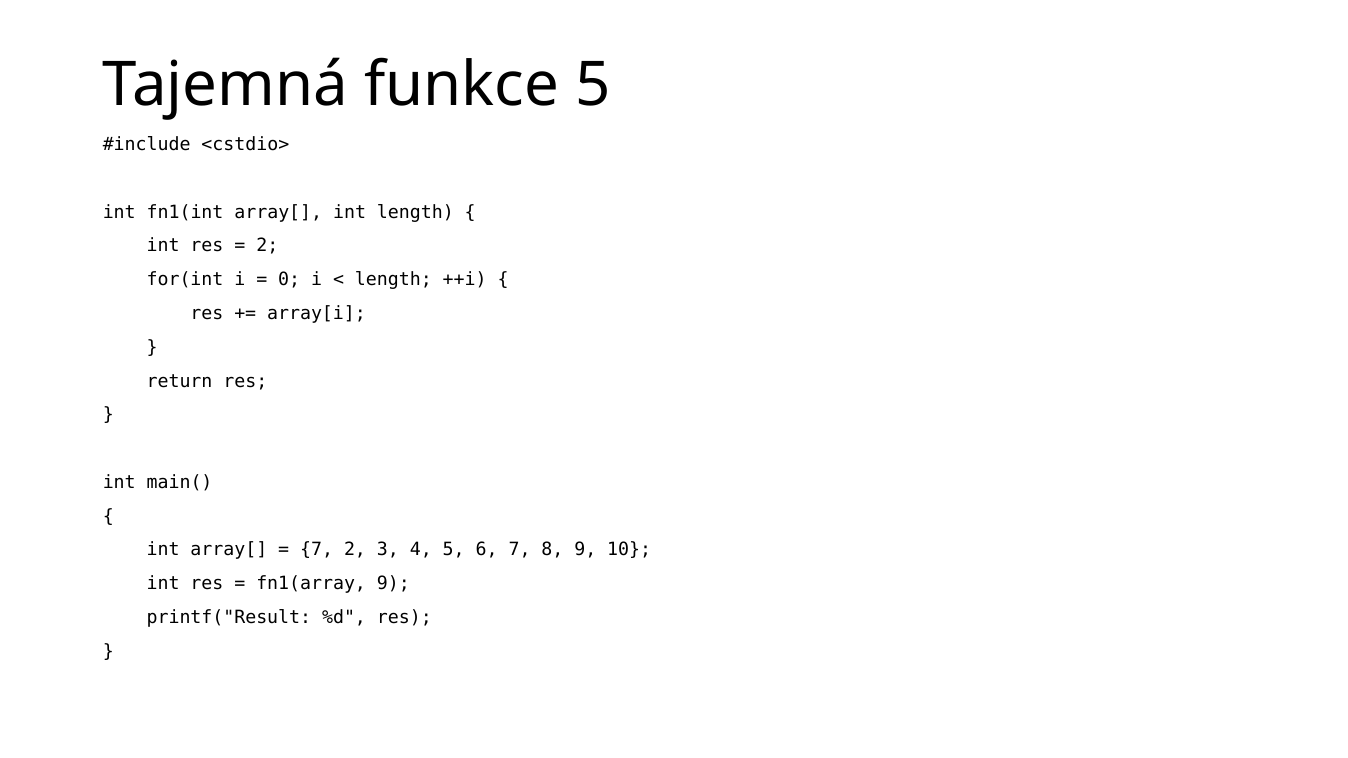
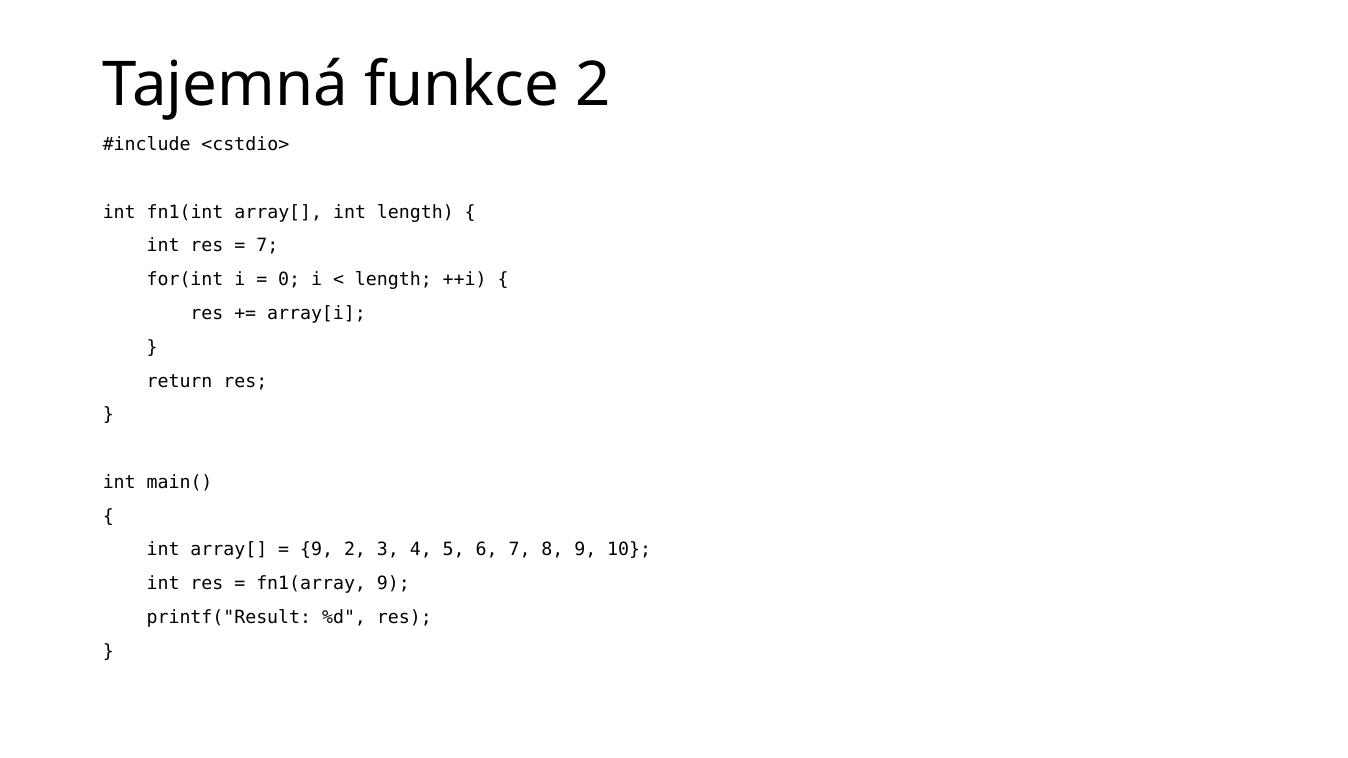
funkce 5: 5 -> 2
2 at (267, 246): 2 -> 7
7 at (317, 550): 7 -> 9
